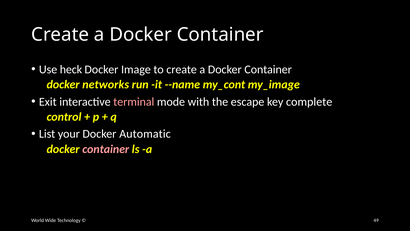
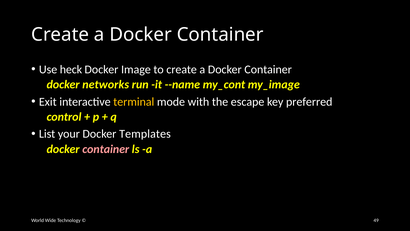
terminal colour: pink -> yellow
complete: complete -> preferred
Automatic: Automatic -> Templates
